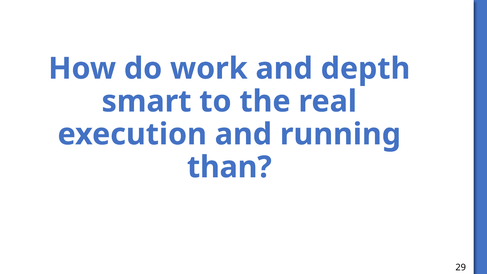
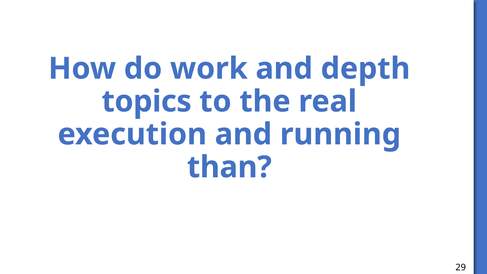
smart: smart -> topics
